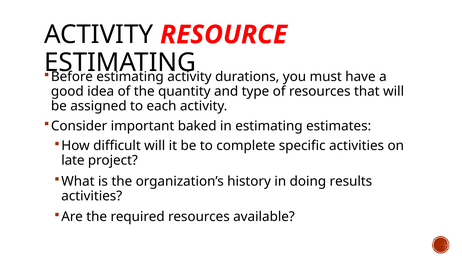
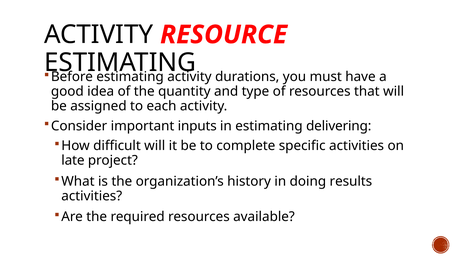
baked: baked -> inputs
estimates: estimates -> delivering
